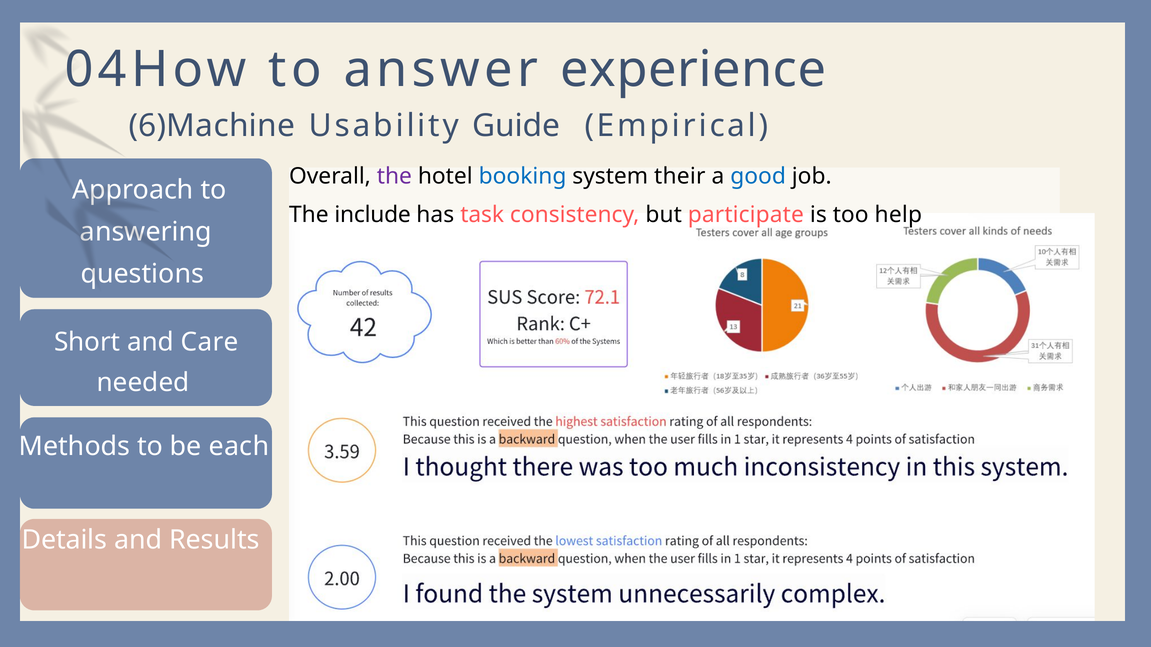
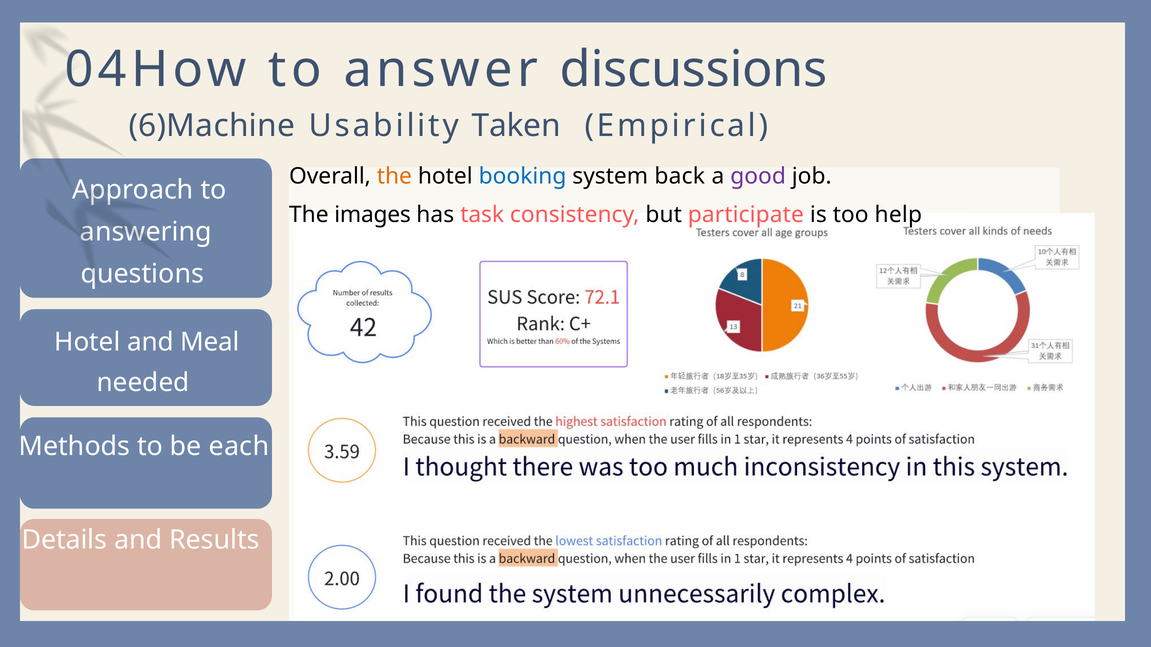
experience: experience -> discussions
Guide: Guide -> Taken
the at (394, 176) colour: purple -> orange
their: their -> back
good colour: blue -> purple
include: include -> images
Short at (87, 342): Short -> Hotel
Care: Care -> Meal
